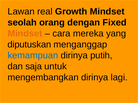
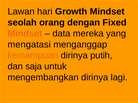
real: real -> hari
cara: cara -> data
diputuskan: diputuskan -> mengatasi
kemampuan colour: blue -> orange
